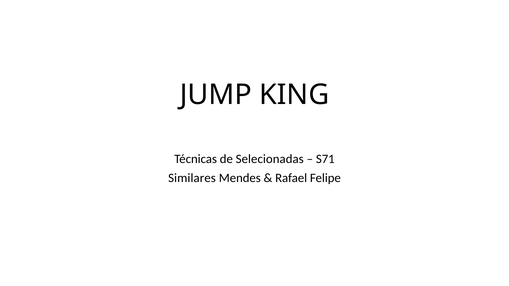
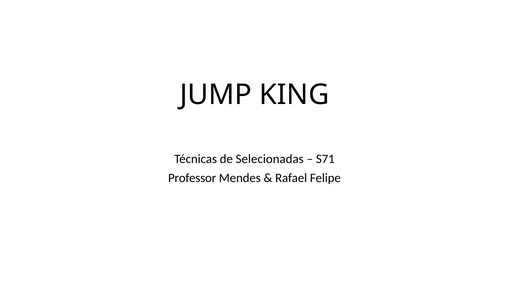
Similares: Similares -> Professor
